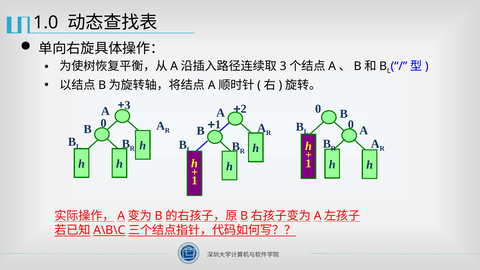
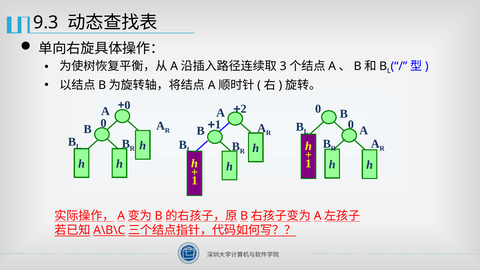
1.0: 1.0 -> 9.3
3 at (127, 105): 3 -> 0
